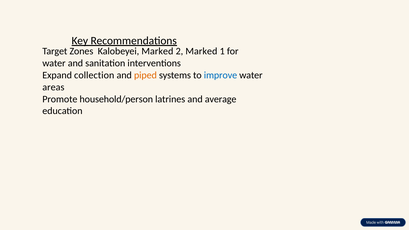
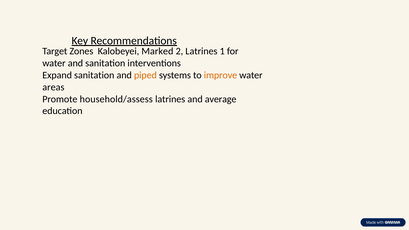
2 Marked: Marked -> Latrines
Expand collection: collection -> sanitation
improve colour: blue -> orange
household/person: household/person -> household/assess
